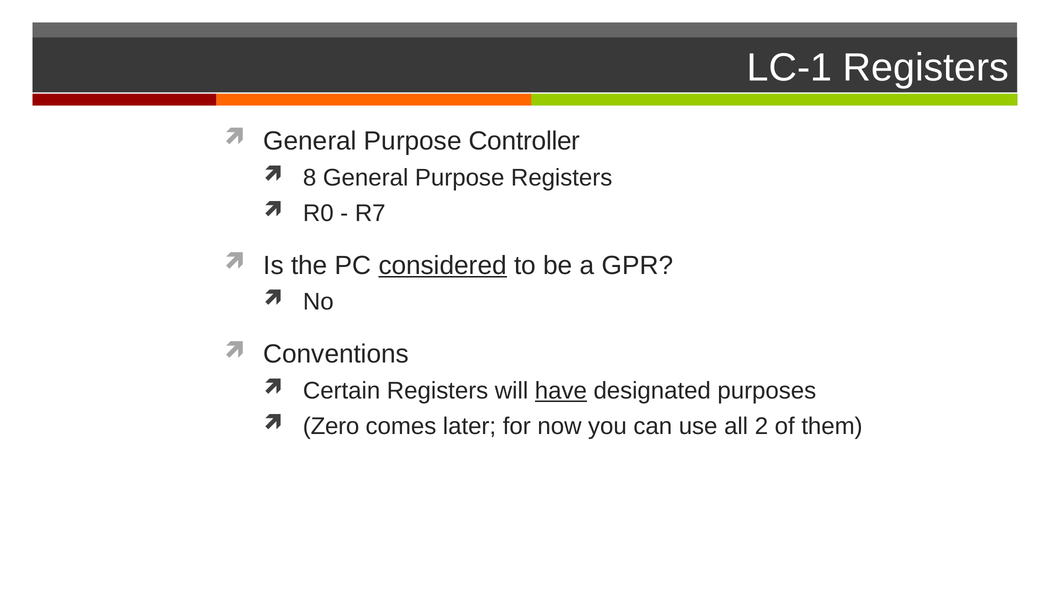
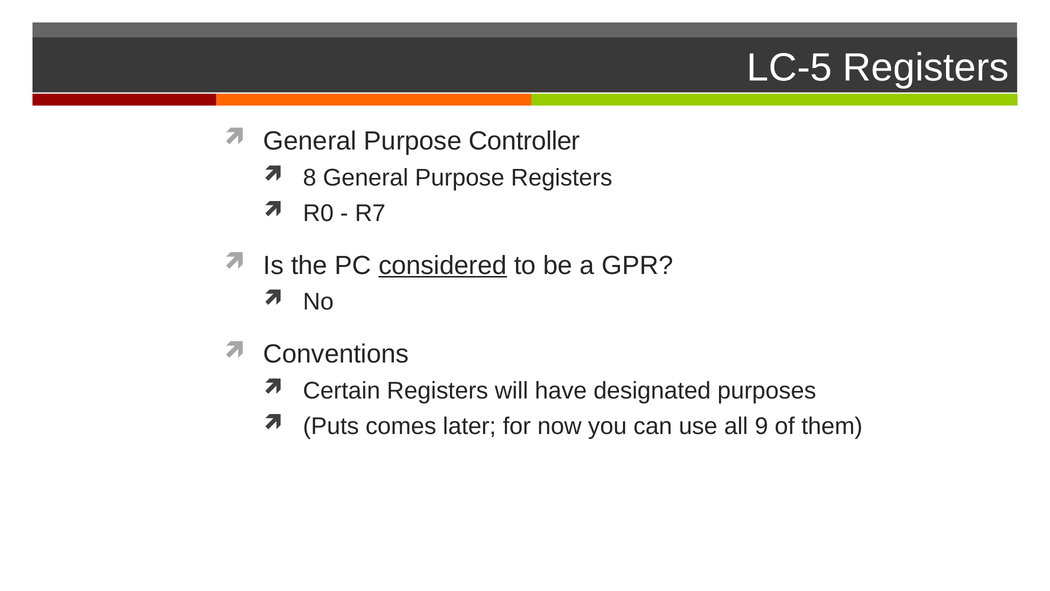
LC-1: LC-1 -> LC-5
have underline: present -> none
Zero: Zero -> Puts
2: 2 -> 9
